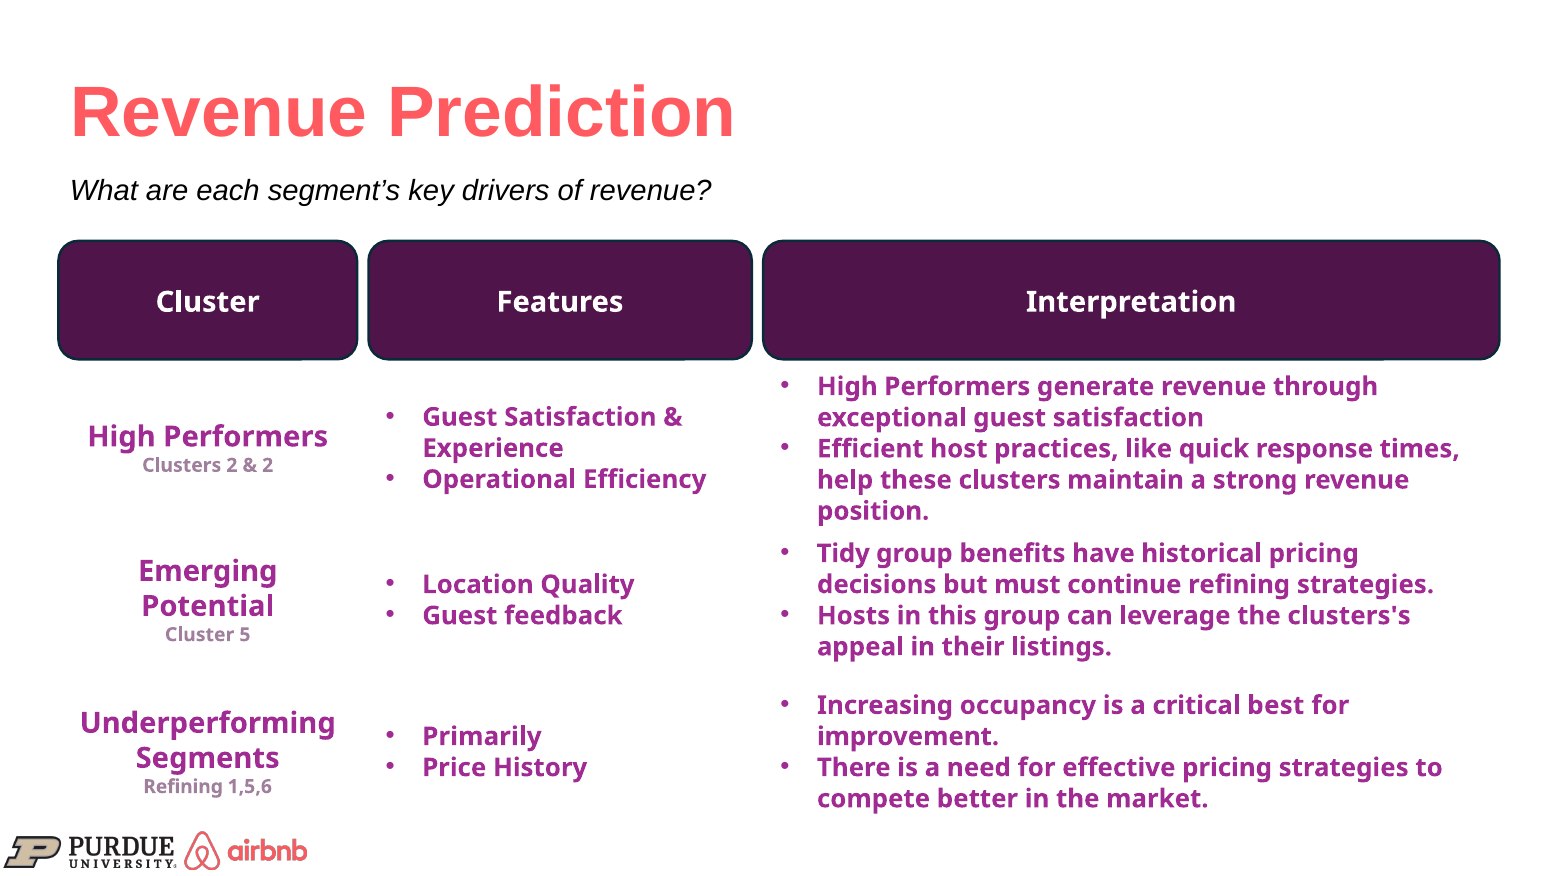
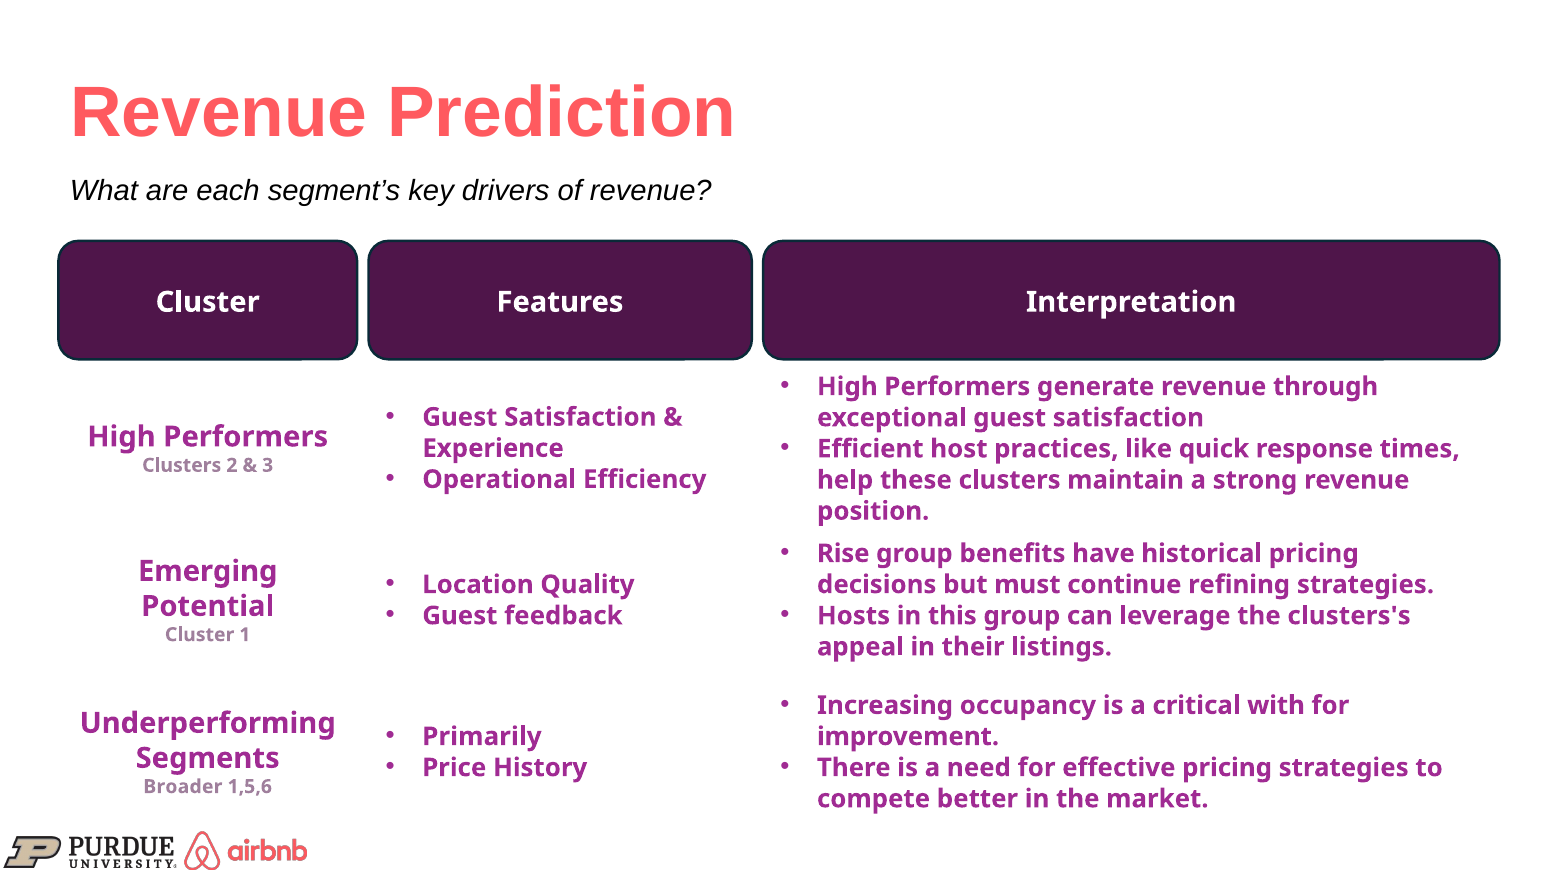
2 at (268, 466): 2 -> 3
Tidy: Tidy -> Rise
5: 5 -> 1
best: best -> with
Refining at (183, 787): Refining -> Broader
